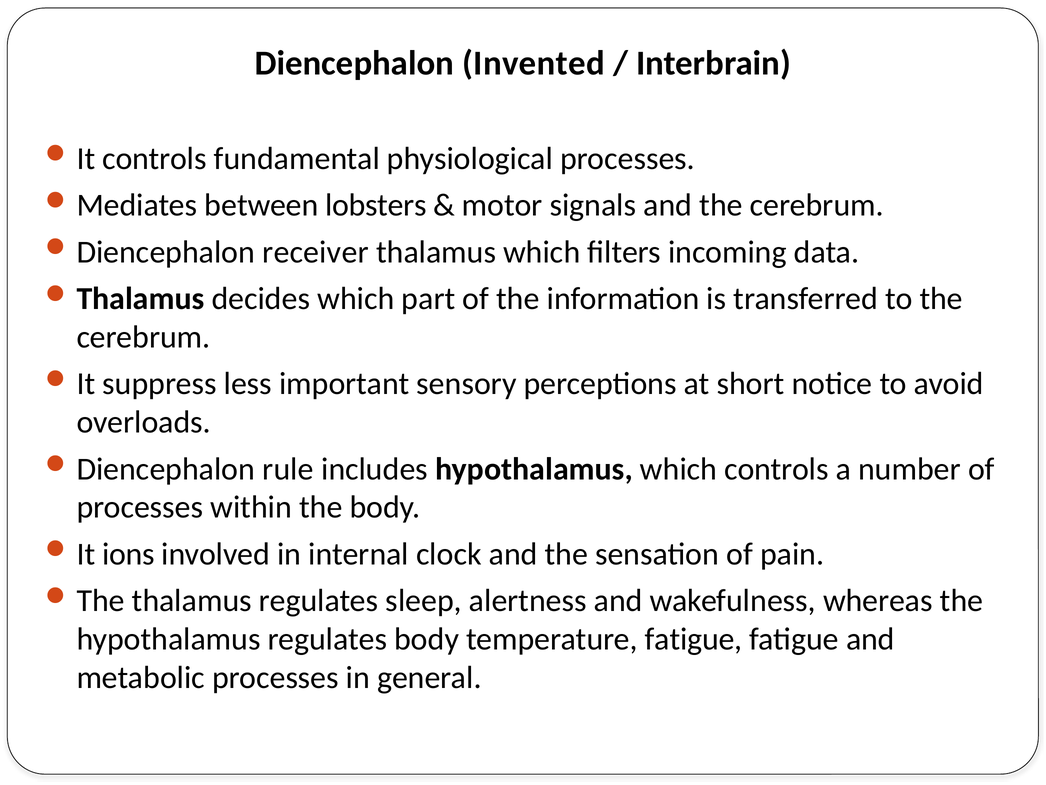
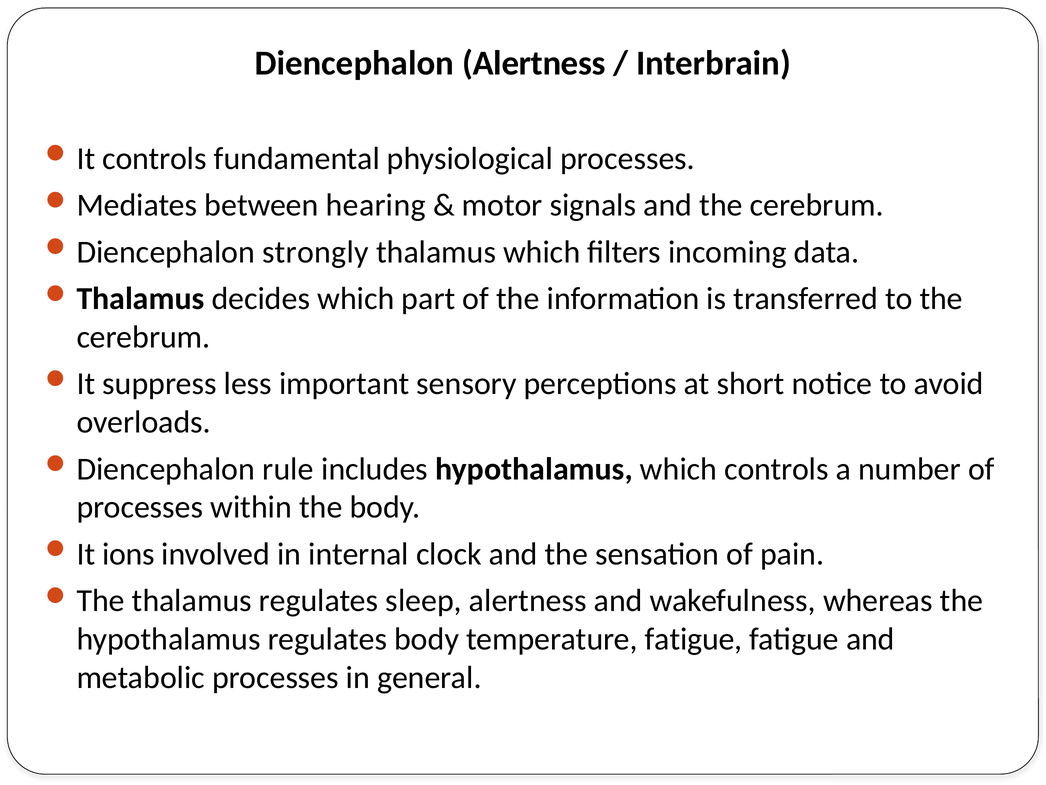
Diencephalon Invented: Invented -> Alertness
lobsters: lobsters -> hearing
receiver: receiver -> strongly
